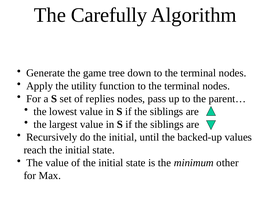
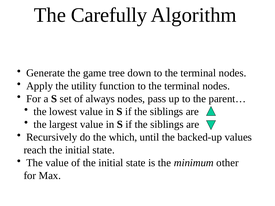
replies: replies -> always
do the initial: initial -> which
